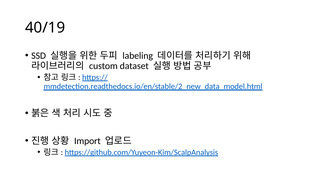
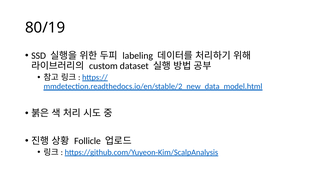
40/19: 40/19 -> 80/19
Import: Import -> Follicle
